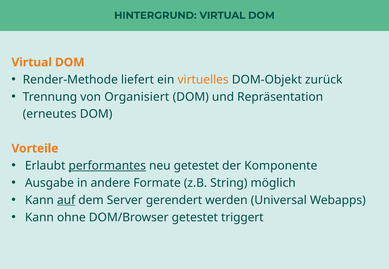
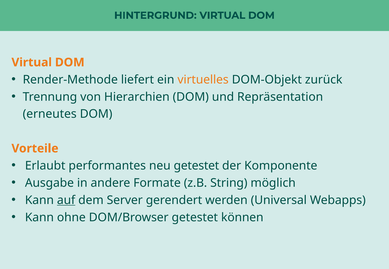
Organisiert: Organisiert -> Hierarchien
performantes underline: present -> none
triggert: triggert -> können
